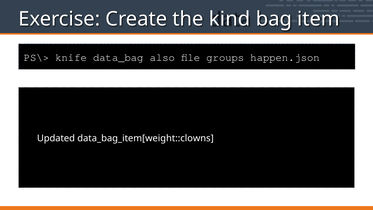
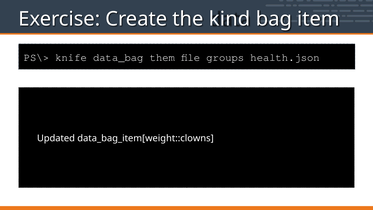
also: also -> them
happen.json: happen.json -> health.json
